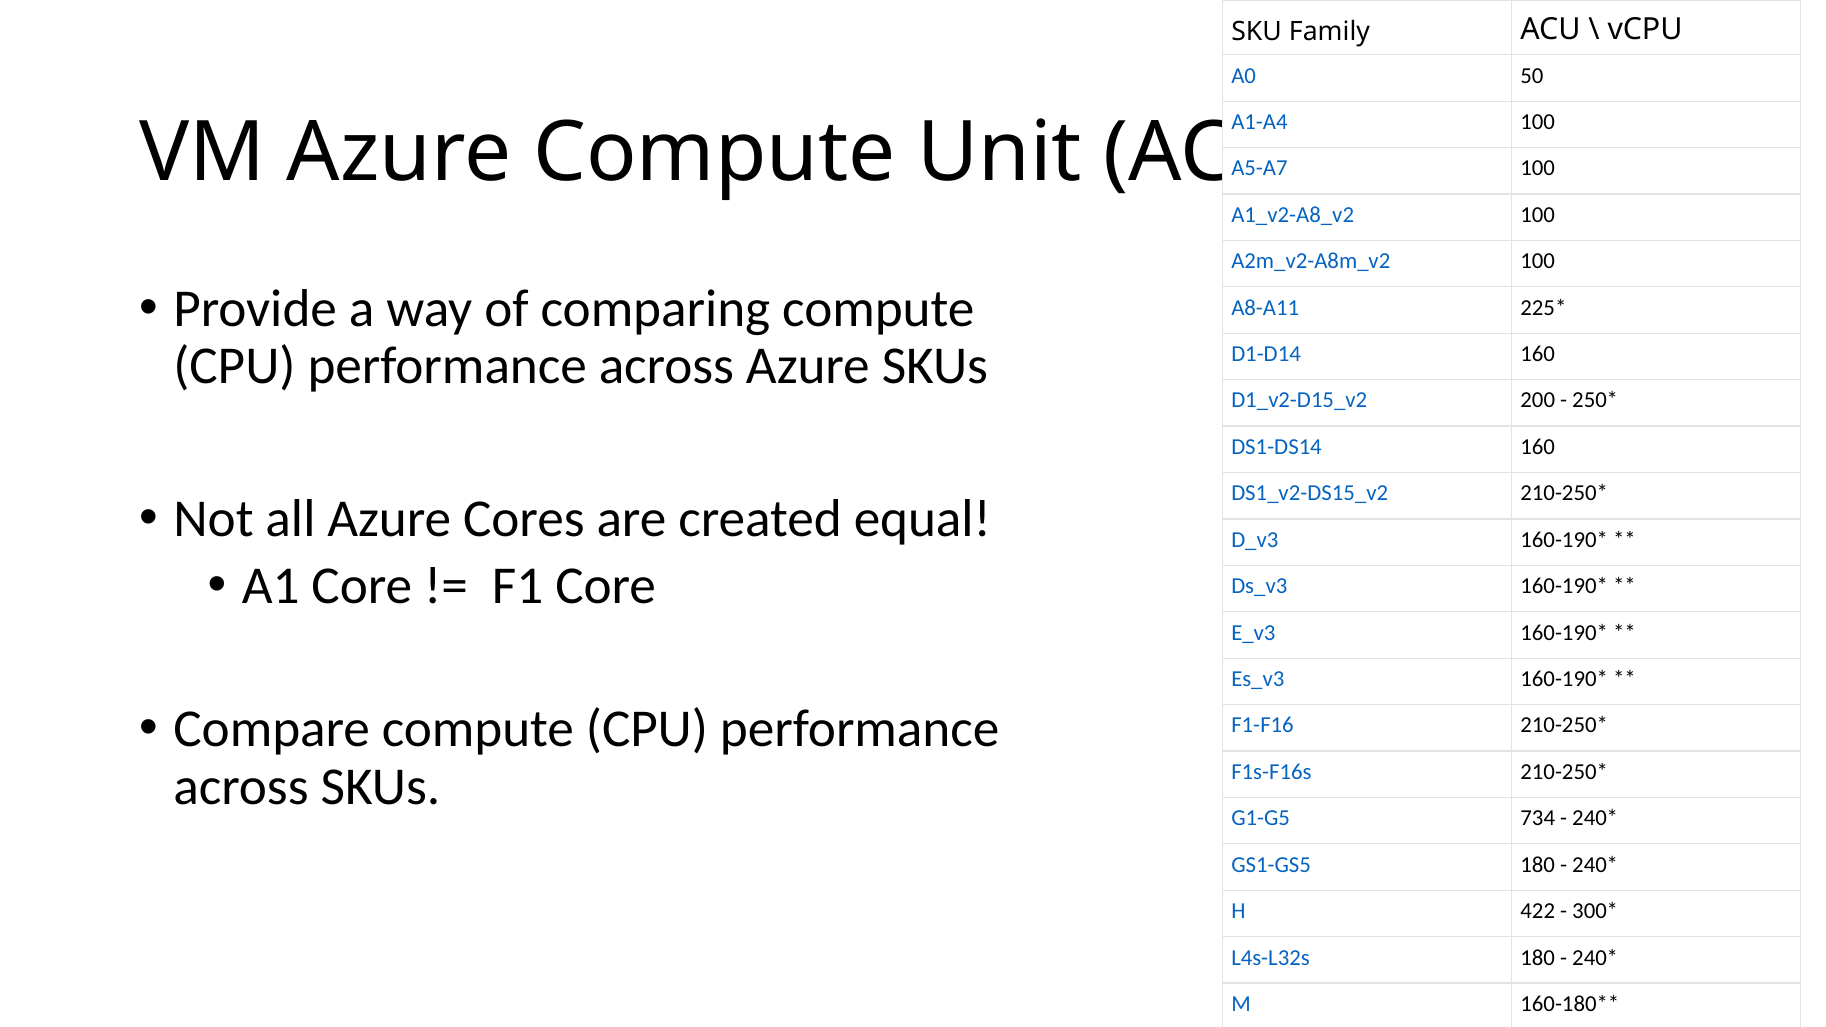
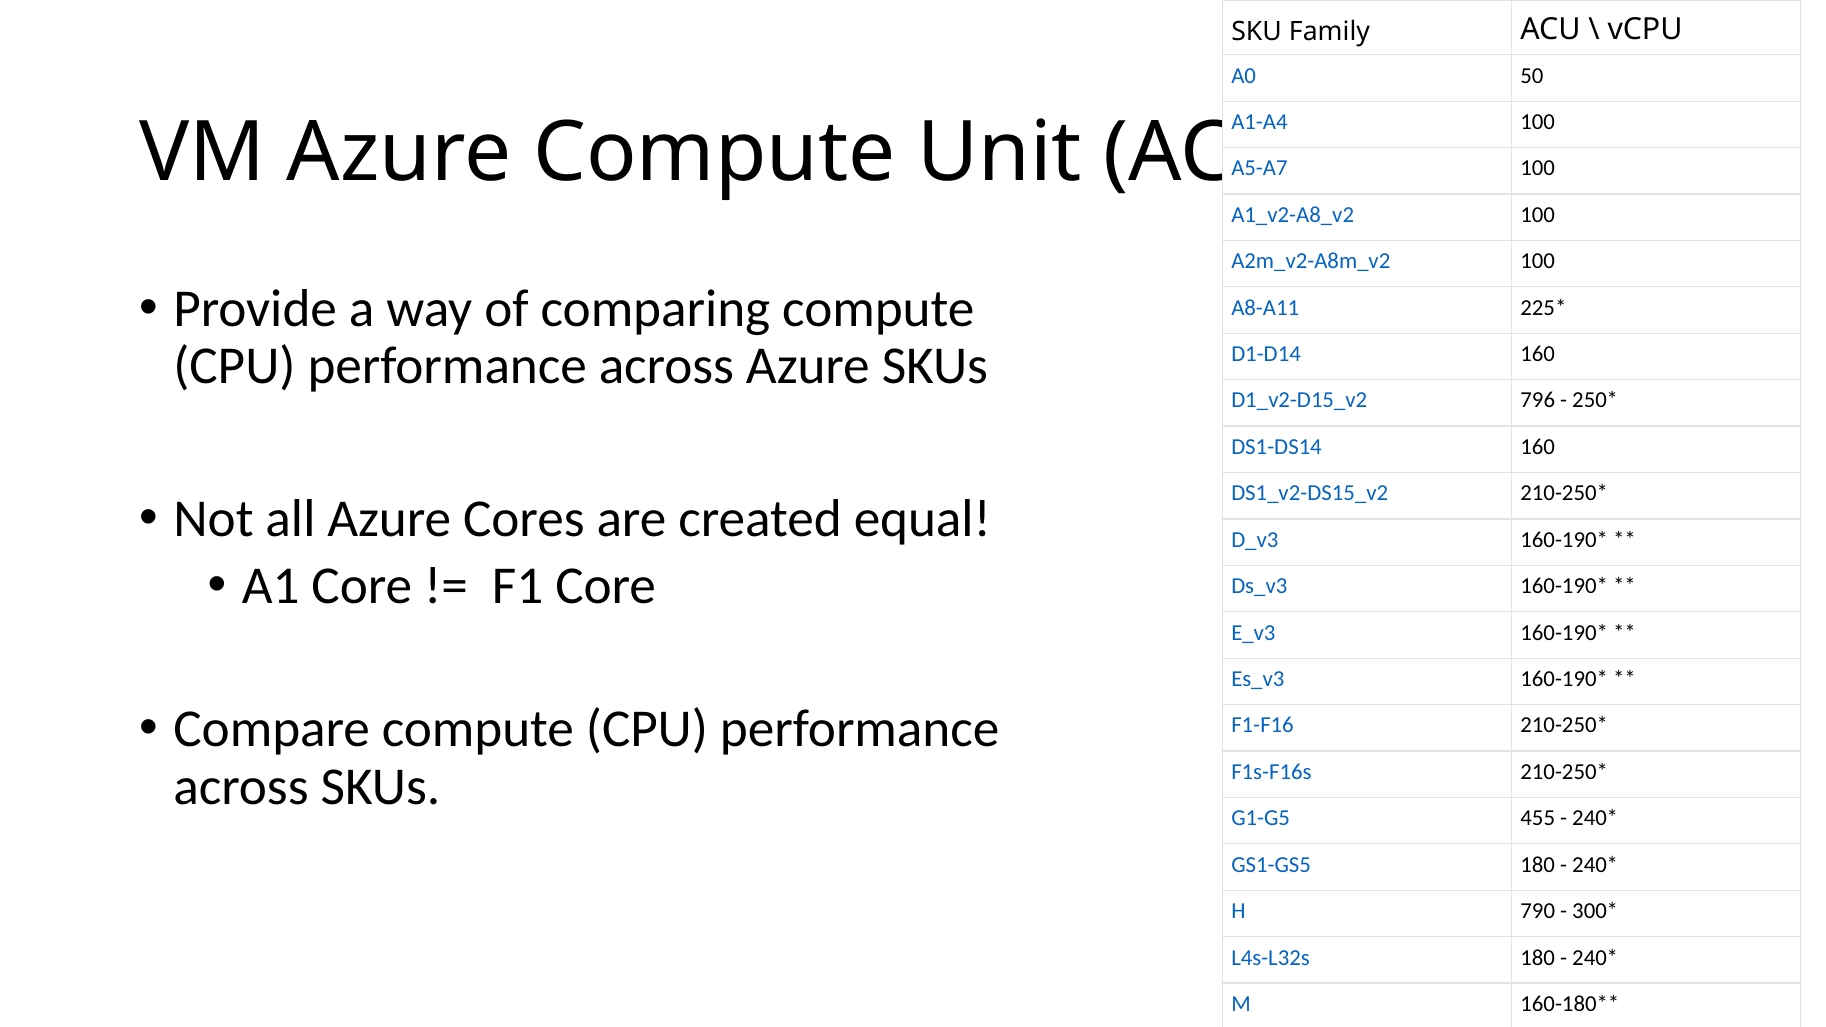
200: 200 -> 796
734: 734 -> 455
422: 422 -> 790
